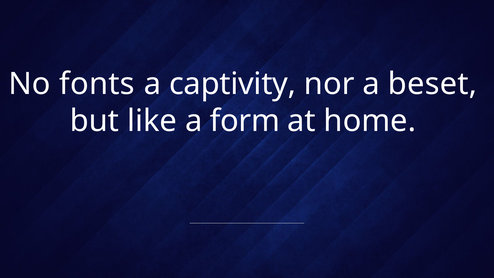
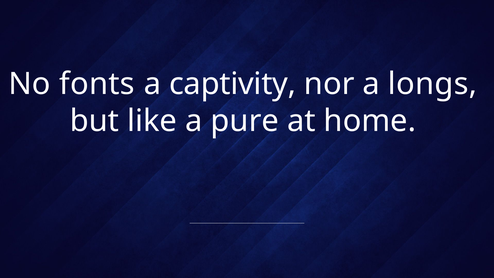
beset: beset -> longs
form: form -> pure
